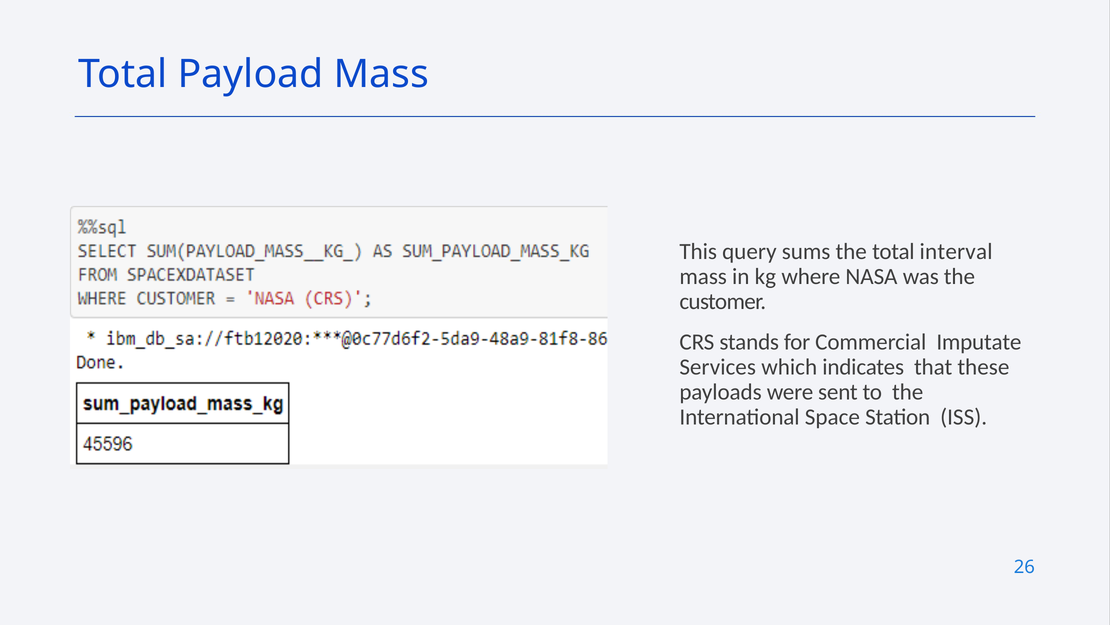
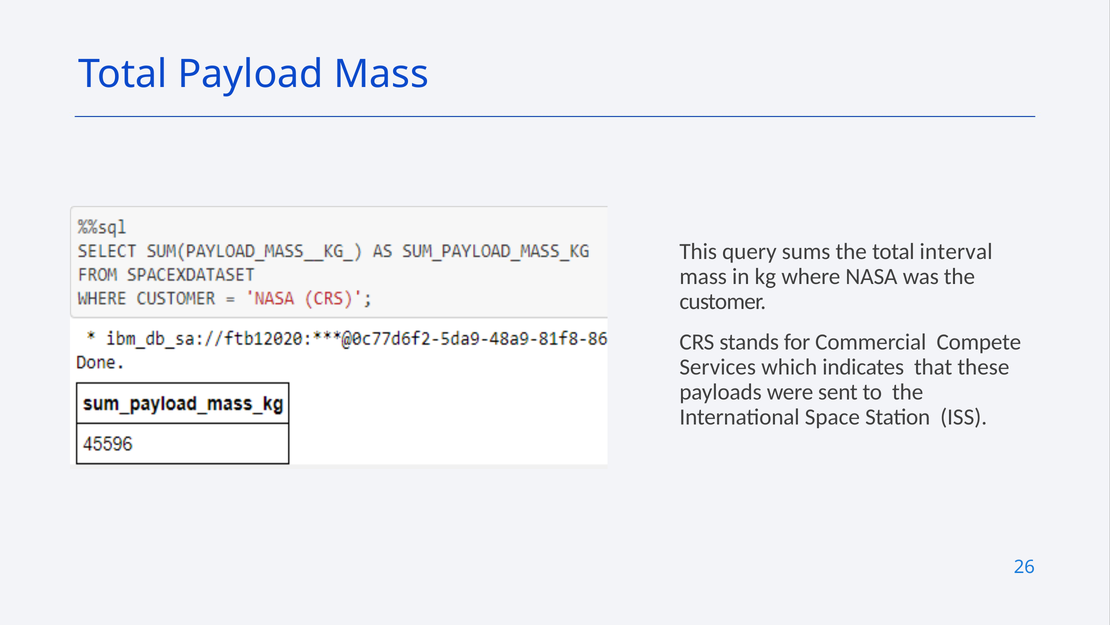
Imputate: Imputate -> Compete
